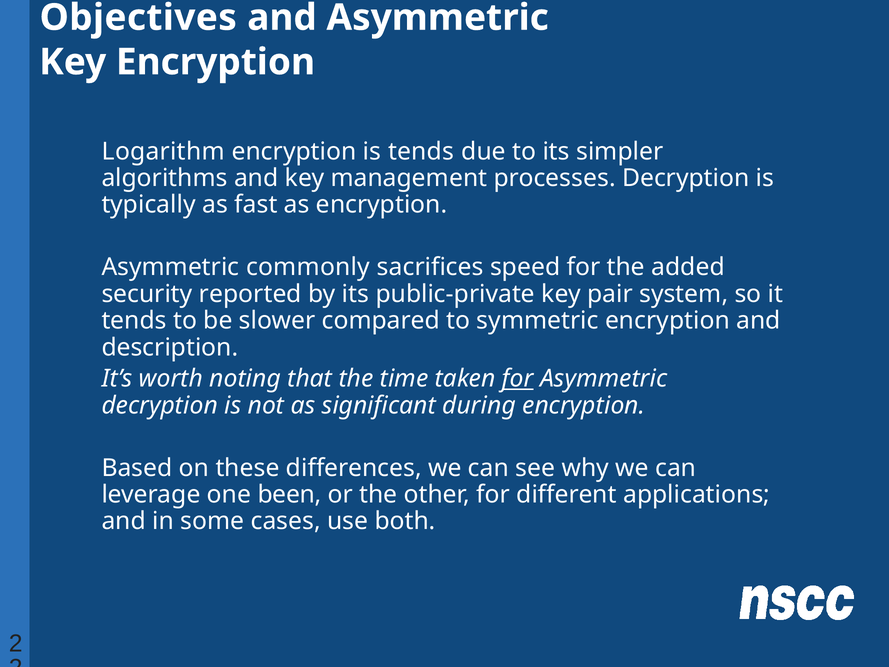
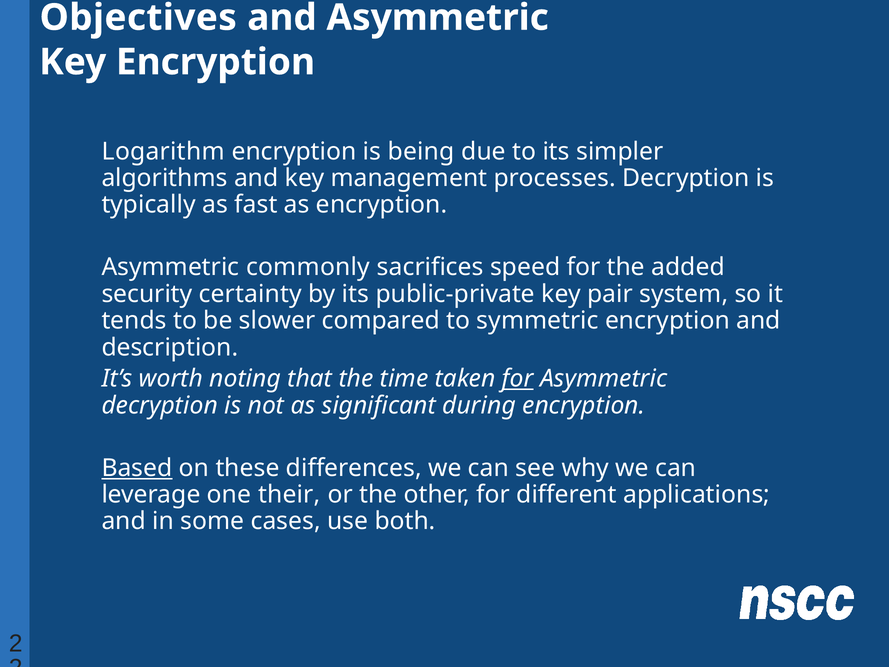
is tends: tends -> being
reported: reported -> certainty
Based underline: none -> present
been: been -> their
